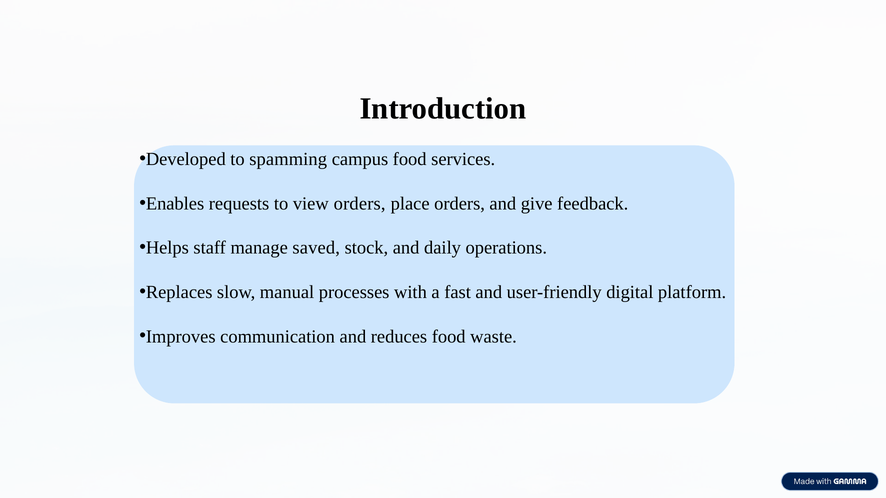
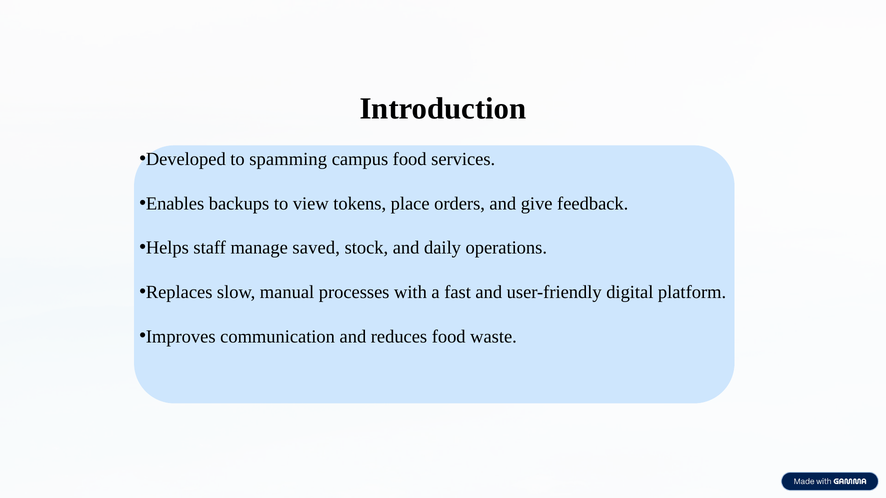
requests: requests -> backups
view orders: orders -> tokens
